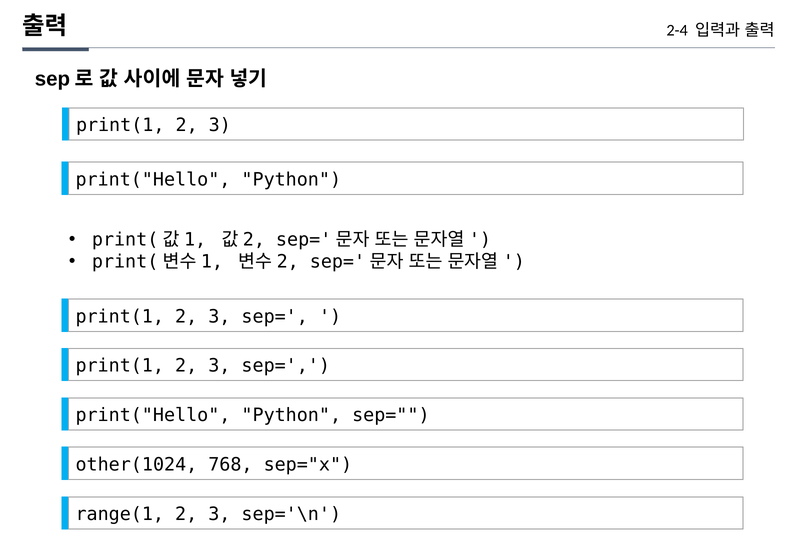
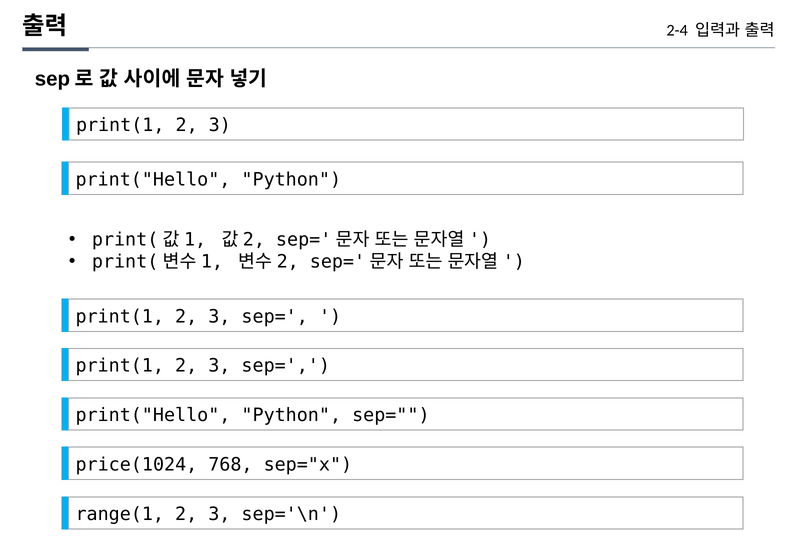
other(1024: other(1024 -> price(1024
